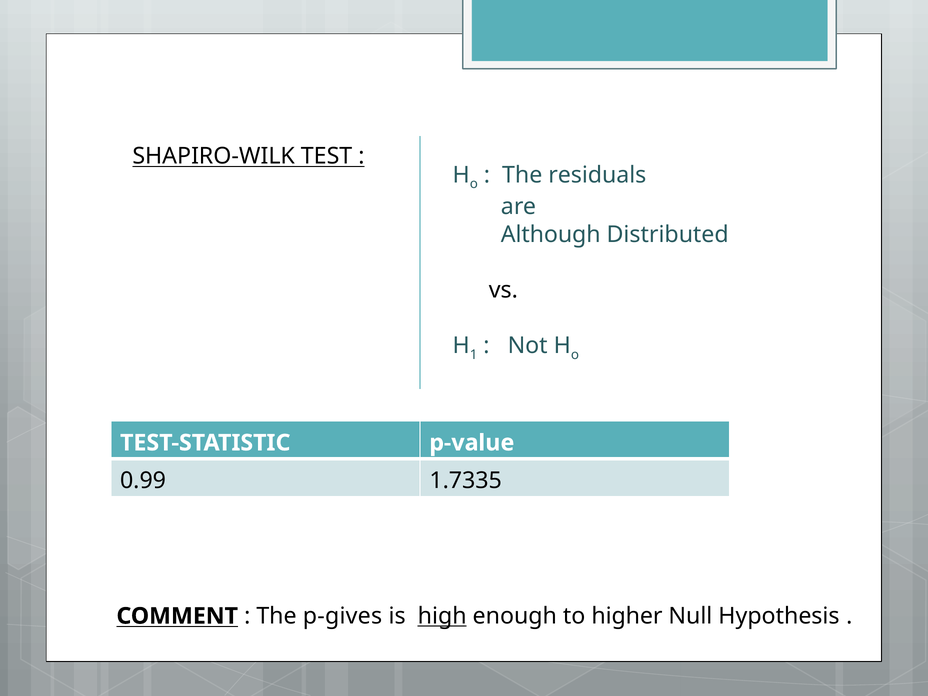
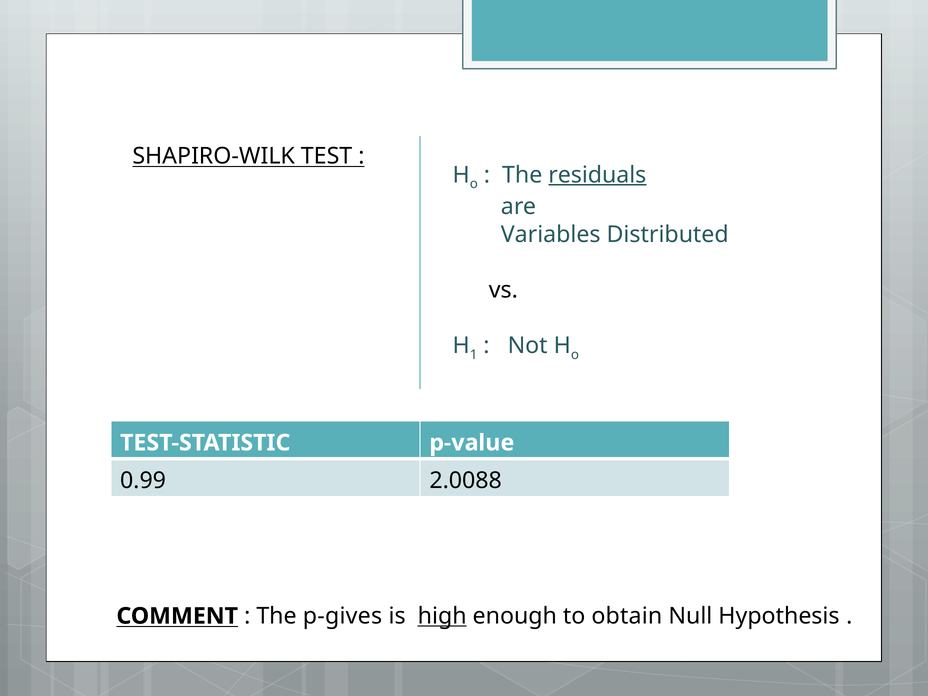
residuals underline: none -> present
Although: Although -> Variables
1.7335: 1.7335 -> 2.0088
higher: higher -> obtain
